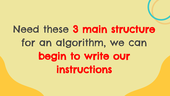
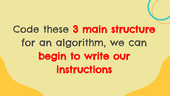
Need: Need -> Code
